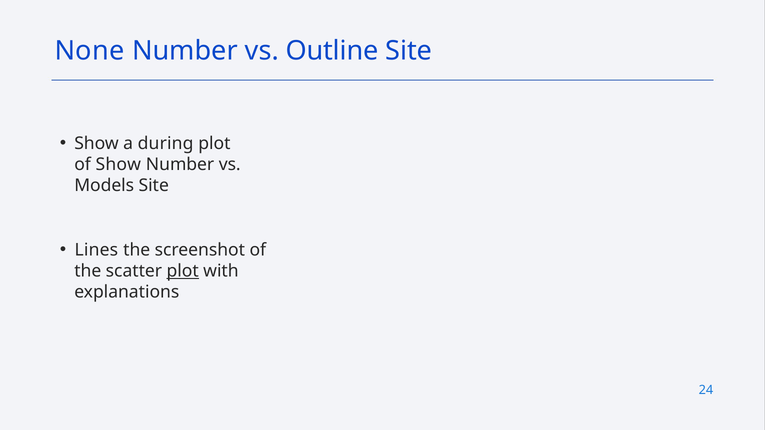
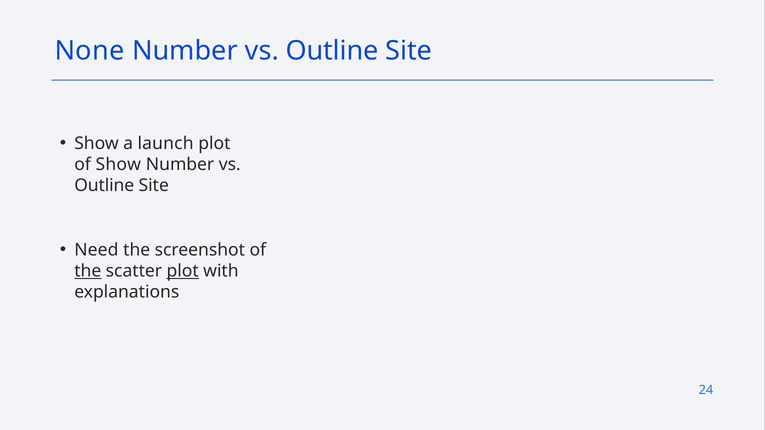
during: during -> launch
Models at (104, 186): Models -> Outline
Lines: Lines -> Need
the at (88, 271) underline: none -> present
